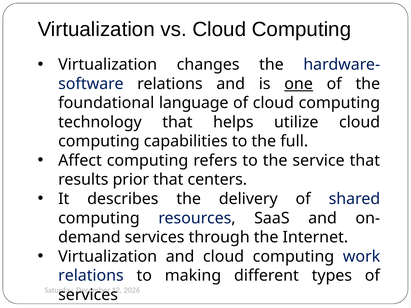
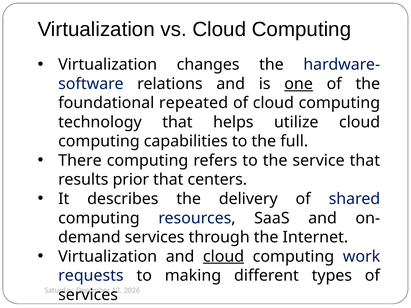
language: language -> repeated
Affect: Affect -> There
cloud at (224, 257) underline: none -> present
relations at (91, 276): relations -> requests
